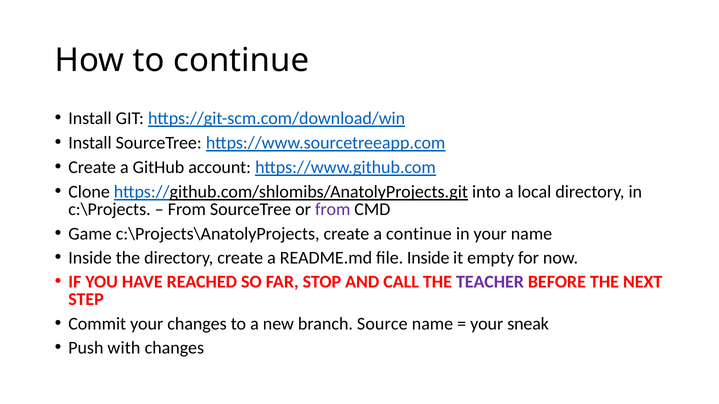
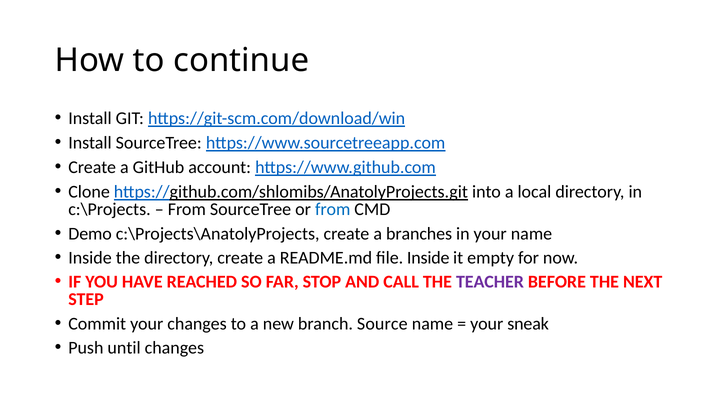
from at (333, 210) colour: purple -> blue
Game: Game -> Demo
a continue: continue -> branches
with: with -> until
